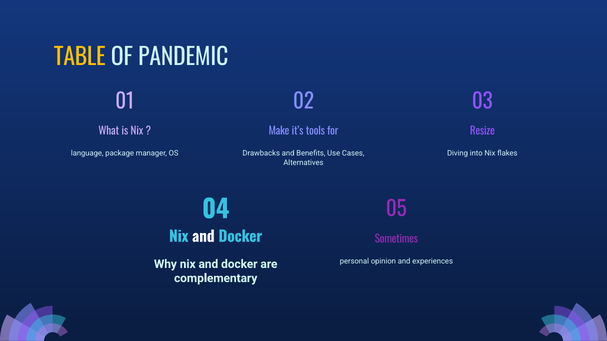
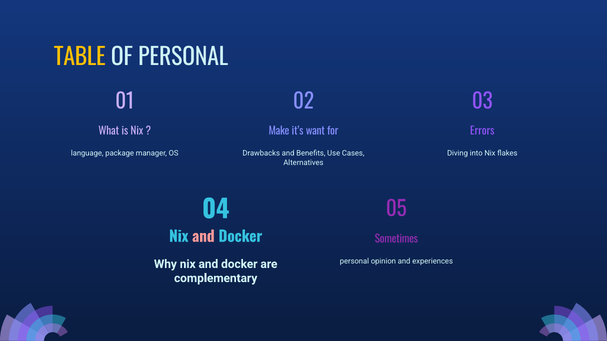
OF PANDEMIC: PANDEMIC -> PERSONAL
tools: tools -> want
Resize: Resize -> Errors
and at (203, 237) colour: white -> pink
